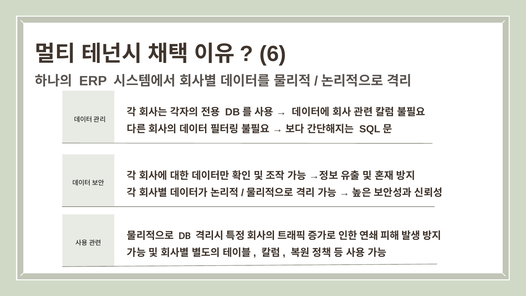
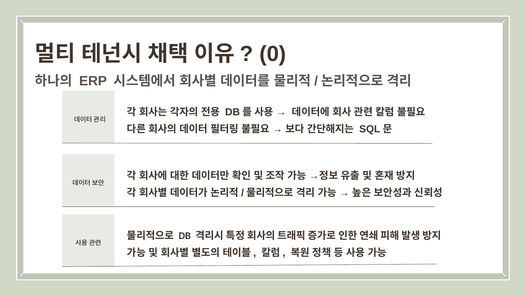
6: 6 -> 0
